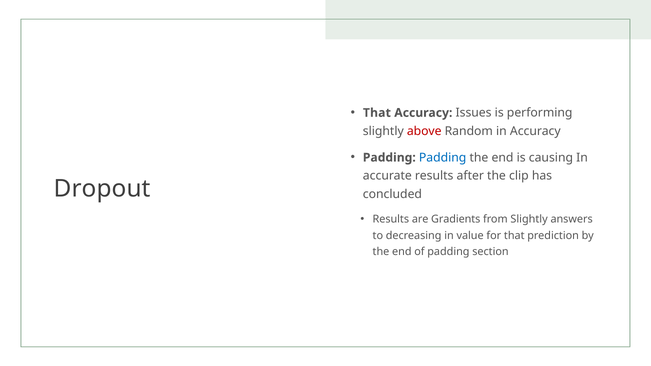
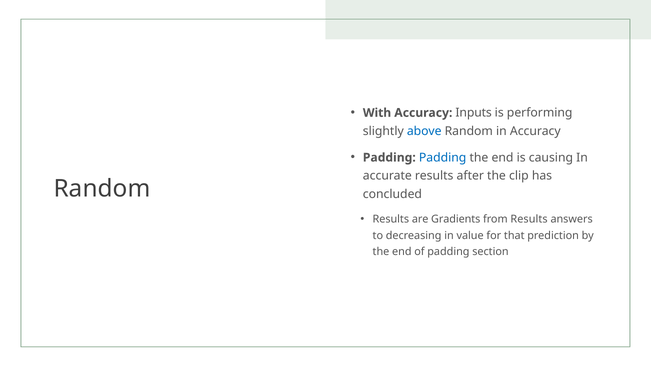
That at (377, 113): That -> With
Issues: Issues -> Inputs
above colour: red -> blue
Dropout at (102, 189): Dropout -> Random
from Slightly: Slightly -> Results
